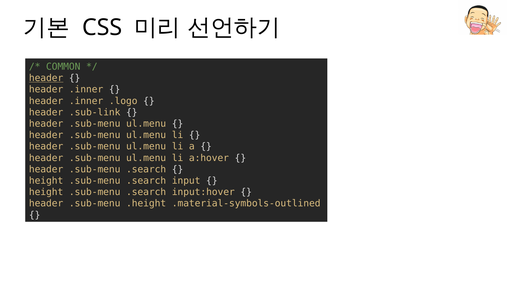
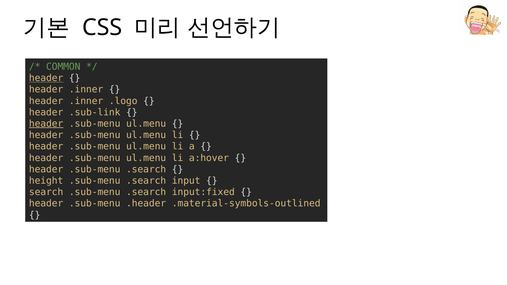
header at (46, 124) underline: none -> present
height at (46, 192): height -> search
input:hover: input:hover -> input:fixed
.height: .height -> .header
